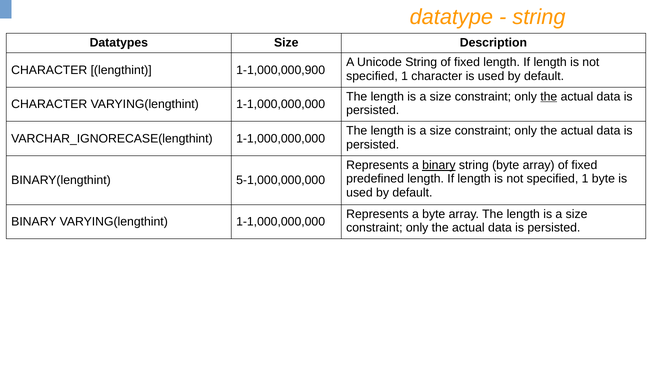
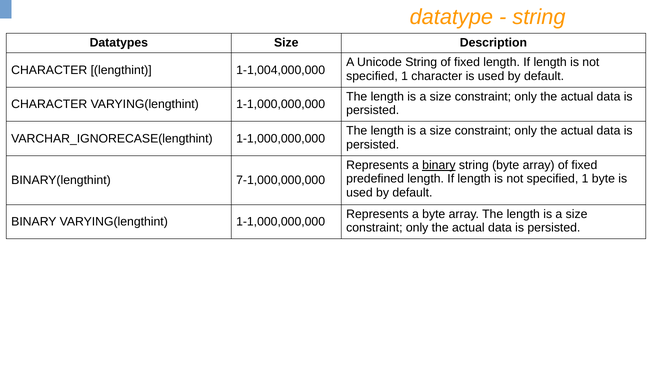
1-1,000,000,900: 1-1,000,000,900 -> 1-1,004,000,000
the at (549, 97) underline: present -> none
5-1,000,000,000: 5-1,000,000,000 -> 7-1,000,000,000
